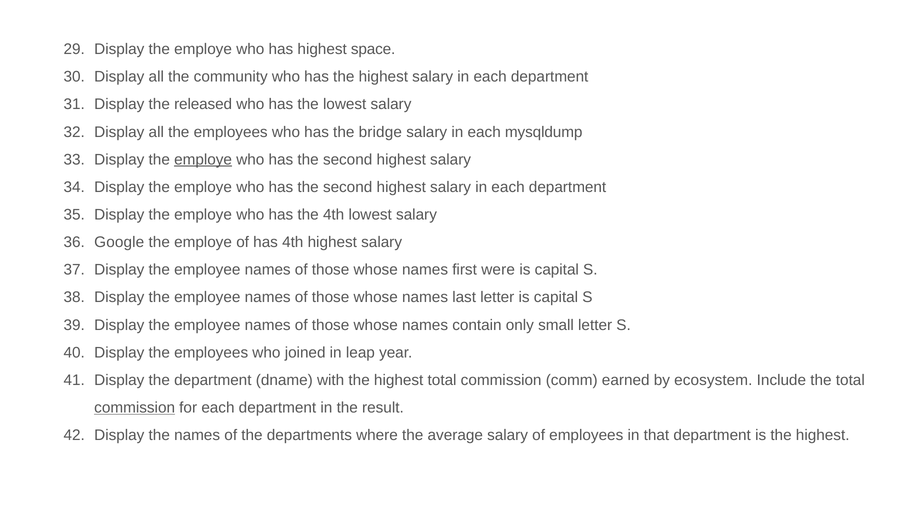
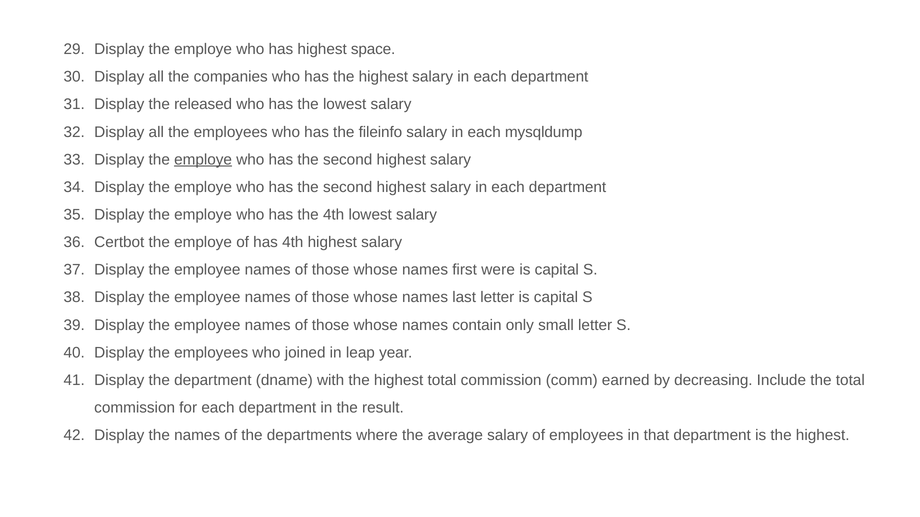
community: community -> companies
bridge: bridge -> fileinfo
Google: Google -> Certbot
ecosystem: ecosystem -> decreasing
commission at (135, 408) underline: present -> none
